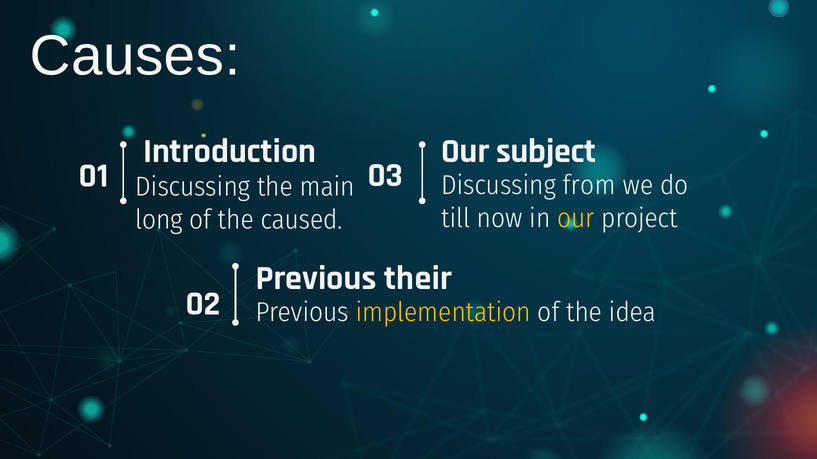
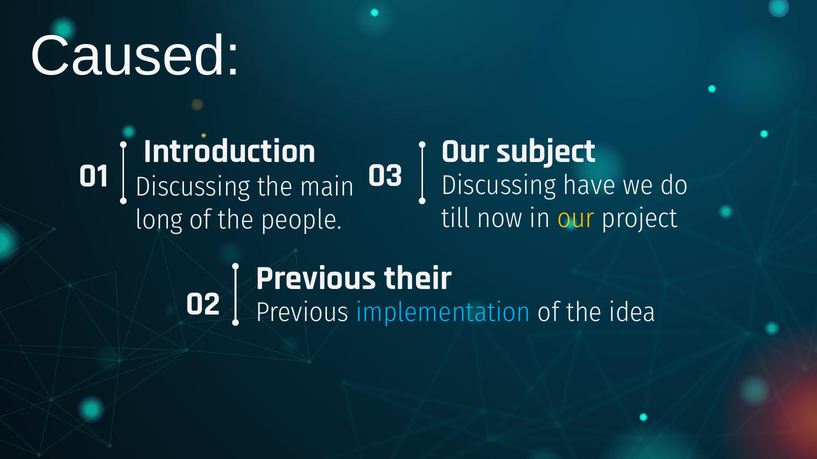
Causes: Causes -> Caused
from: from -> have
caused: caused -> people
implementation colour: yellow -> light blue
